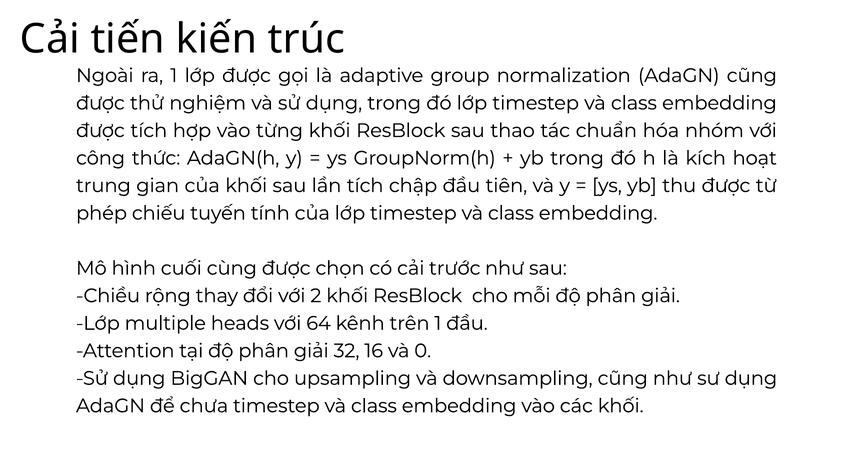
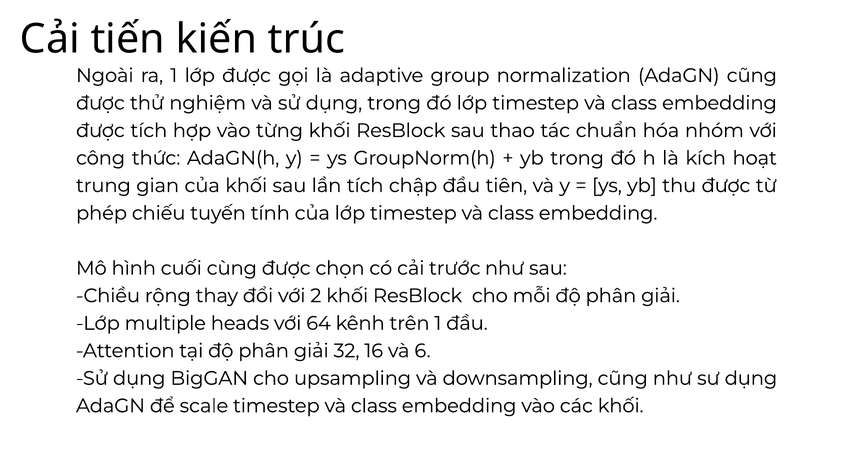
0: 0 -> 6
chưa: chưa -> scale
